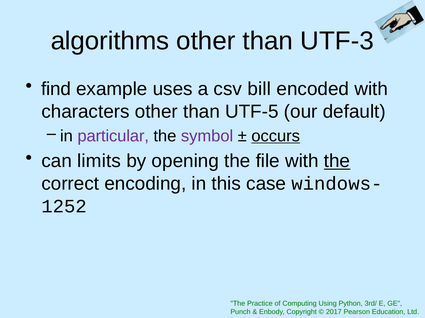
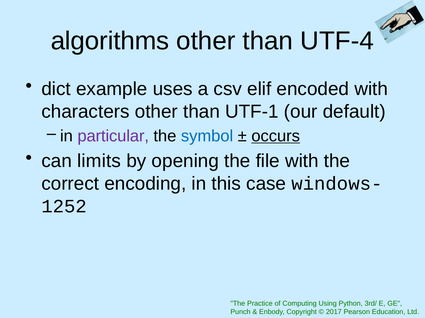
UTF-3: UTF-3 -> UTF-4
find: find -> dict
bill: bill -> elif
UTF-5: UTF-5 -> UTF-1
symbol colour: purple -> blue
the at (337, 161) underline: present -> none
